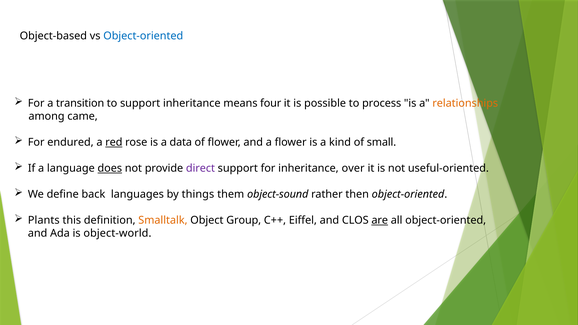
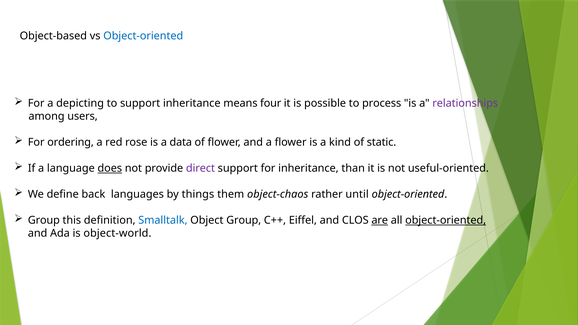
transition: transition -> depicting
relationships colour: orange -> purple
came: came -> users
endured: endured -> ordering
red underline: present -> none
small: small -> static
over: over -> than
object-sound: object-sound -> object-chaos
then: then -> until
Plants at (44, 220): Plants -> Group
Smalltalk colour: orange -> blue
object-oriented at (446, 220) underline: none -> present
